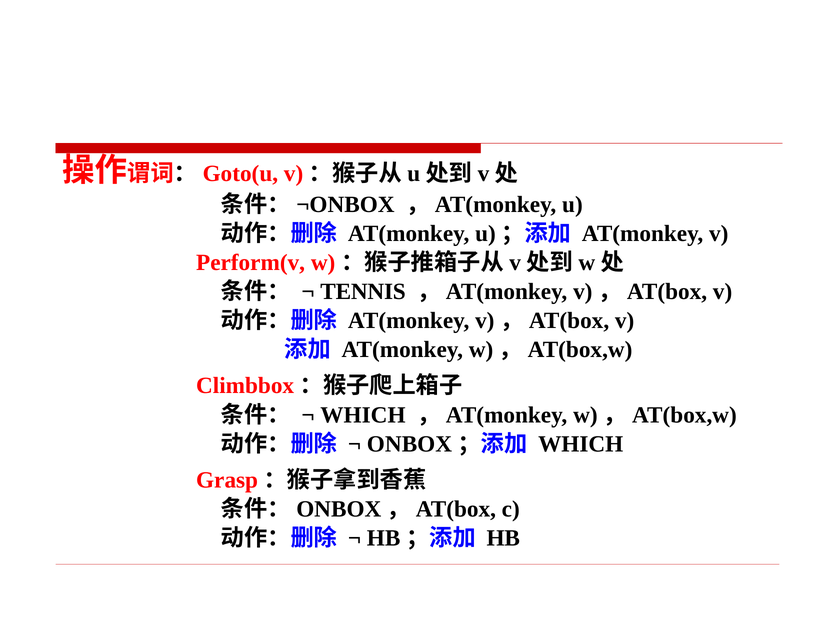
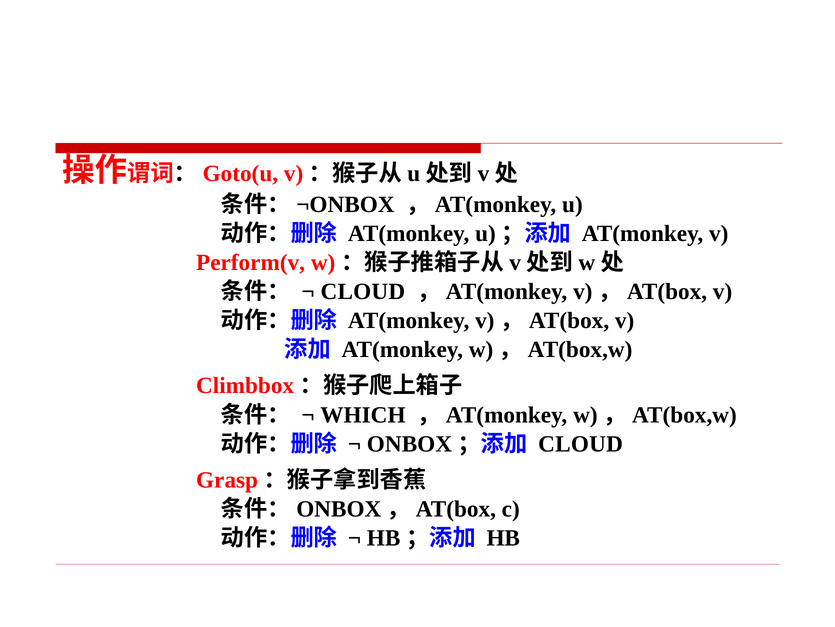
TENNIS at (363, 291): TENNIS -> CLOUD
WHICH at (581, 443): WHICH -> CLOUD
